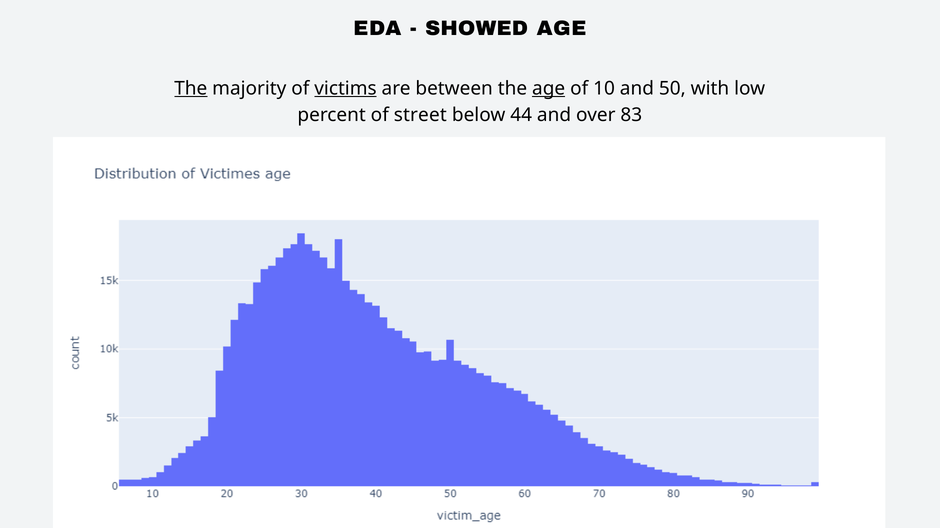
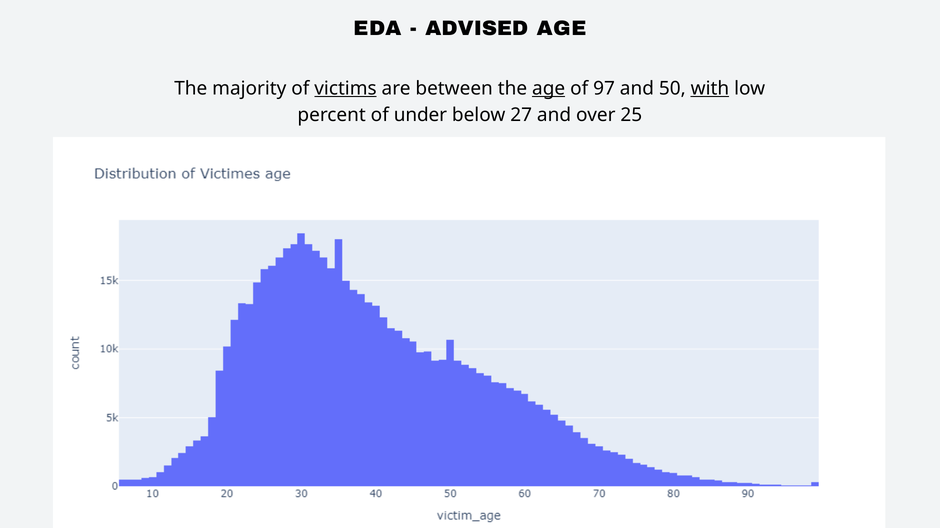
SHOWED: SHOWED -> ADVISED
The at (191, 88) underline: present -> none
10: 10 -> 97
with underline: none -> present
street: street -> under
44: 44 -> 27
83: 83 -> 25
